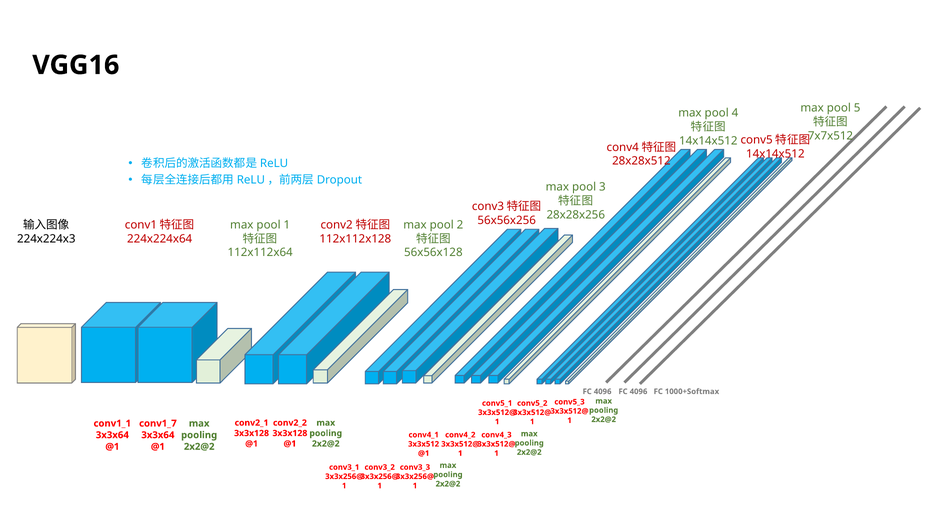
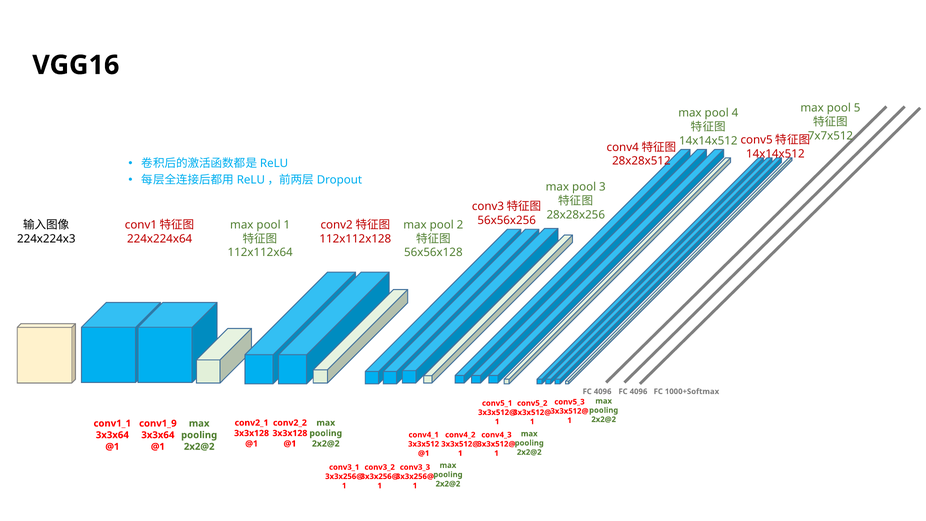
conv1_7: conv1_7 -> conv1_9
